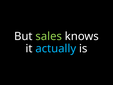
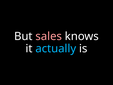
sales colour: light green -> pink
